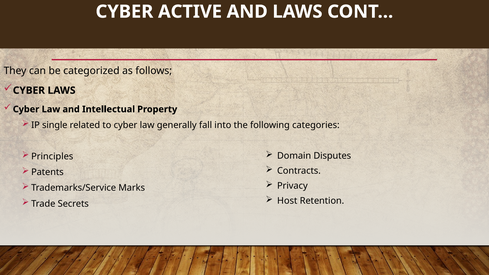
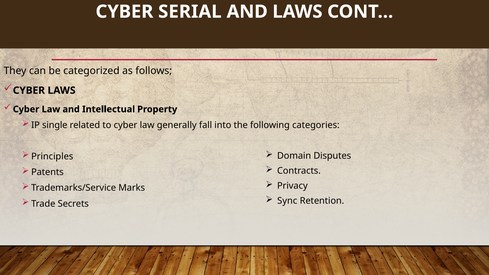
ACTIVE: ACTIVE -> SERIAL
Host: Host -> Sync
